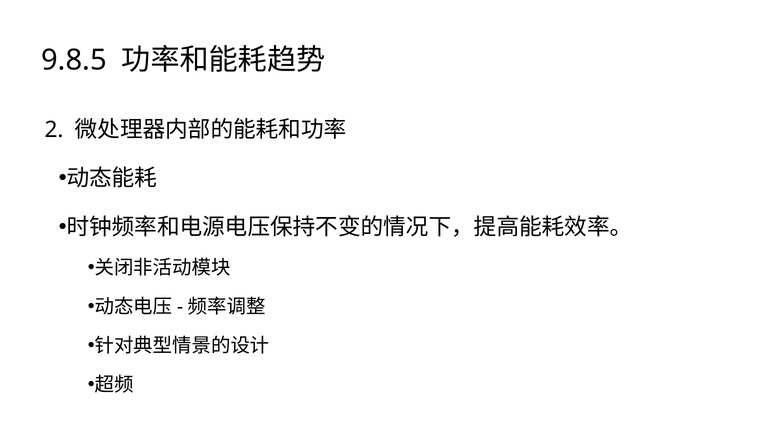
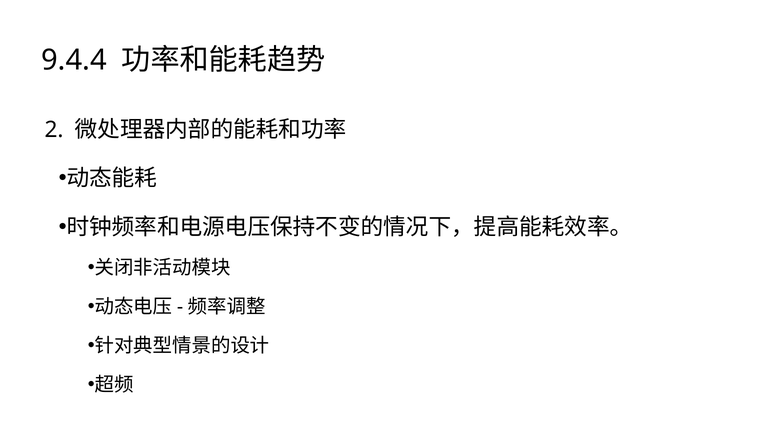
9.8.5: 9.8.5 -> 9.4.4
